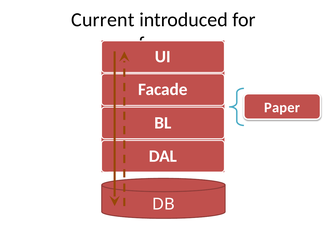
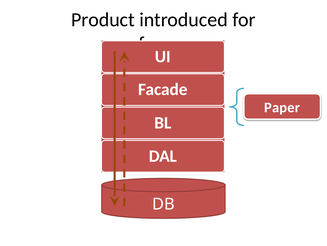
Current: Current -> Product
